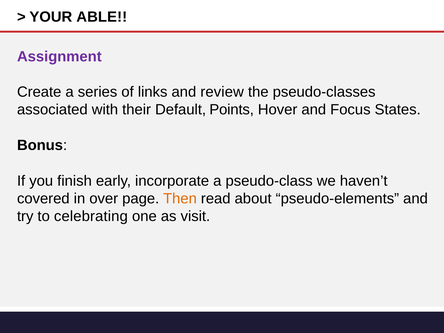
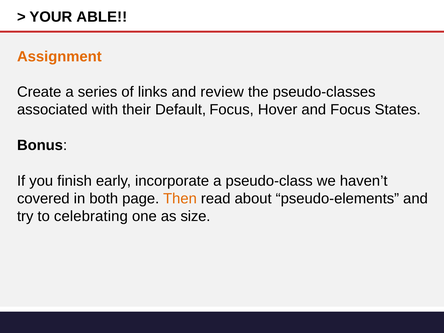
Assignment colour: purple -> orange
Default Points: Points -> Focus
over: over -> both
visit: visit -> size
